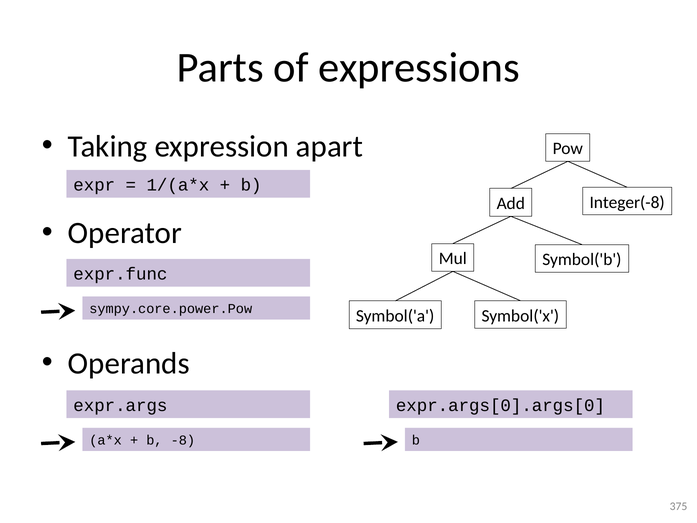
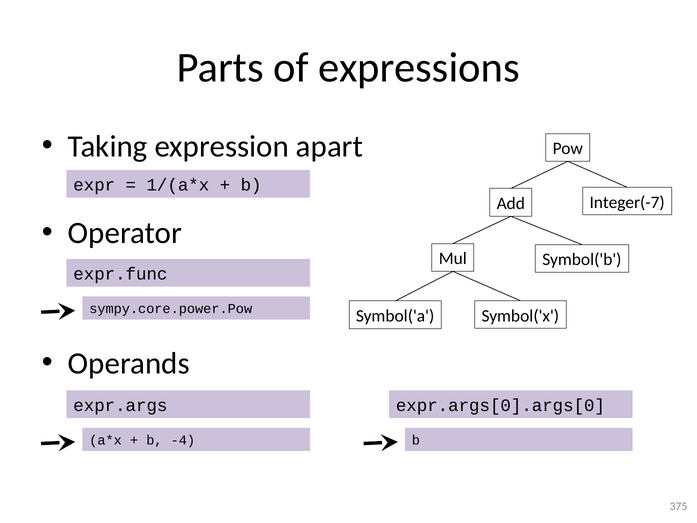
Integer(-8: Integer(-8 -> Integer(-7
-8: -8 -> -4
